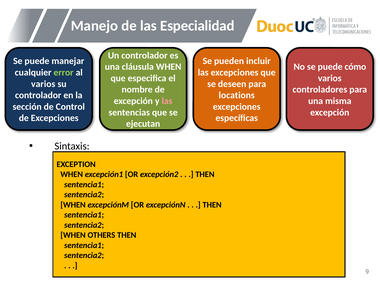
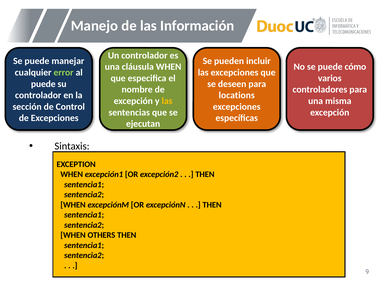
Especialidad: Especialidad -> Información
varios at (43, 84): varios -> puede
las at (167, 101) colour: pink -> yellow
